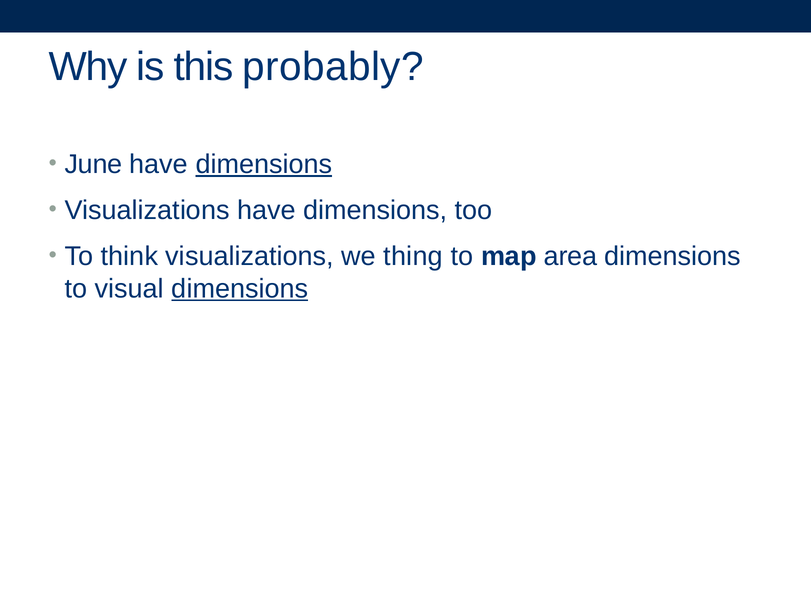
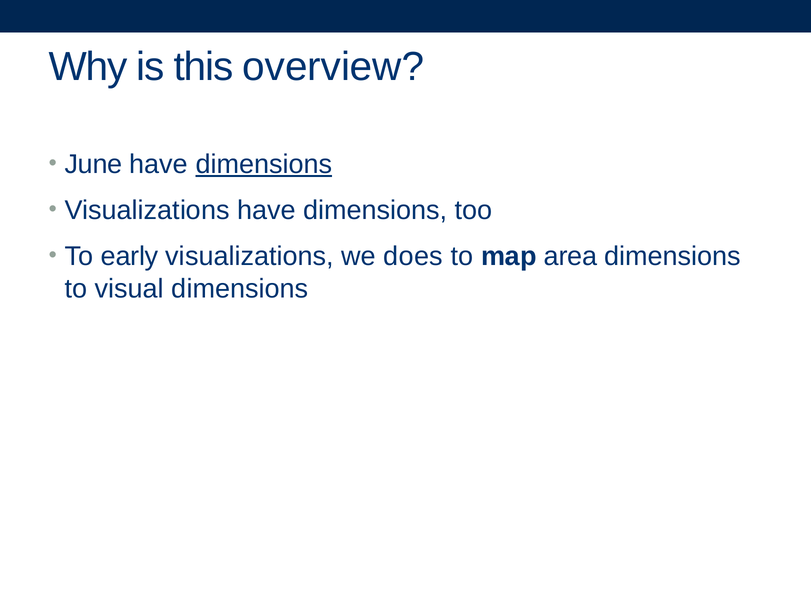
probably: probably -> overview
think: think -> early
thing: thing -> does
dimensions at (240, 288) underline: present -> none
